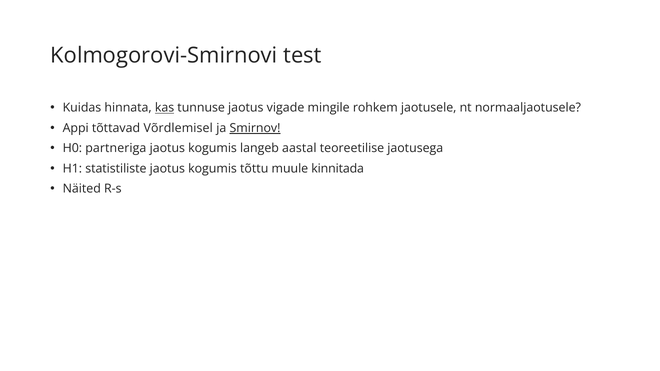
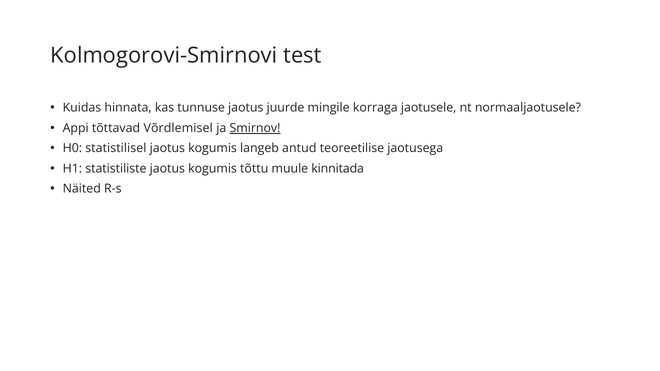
kas underline: present -> none
vigade: vigade -> juurde
rohkem: rohkem -> korraga
partneriga: partneriga -> statistilisel
aastal: aastal -> antud
